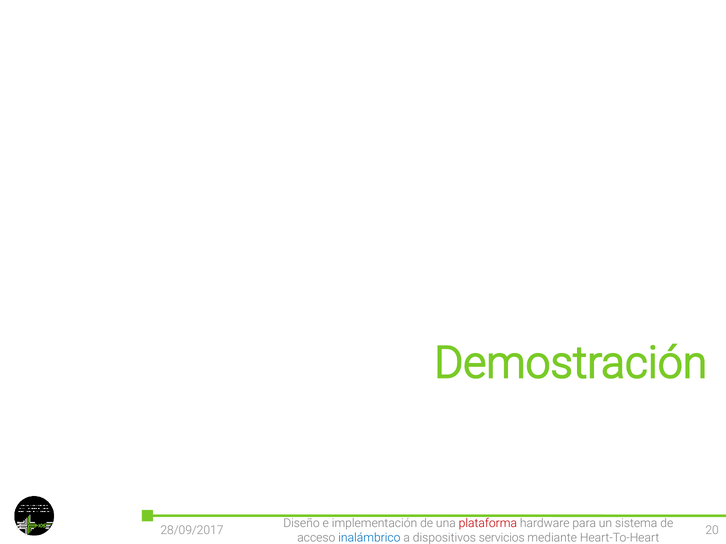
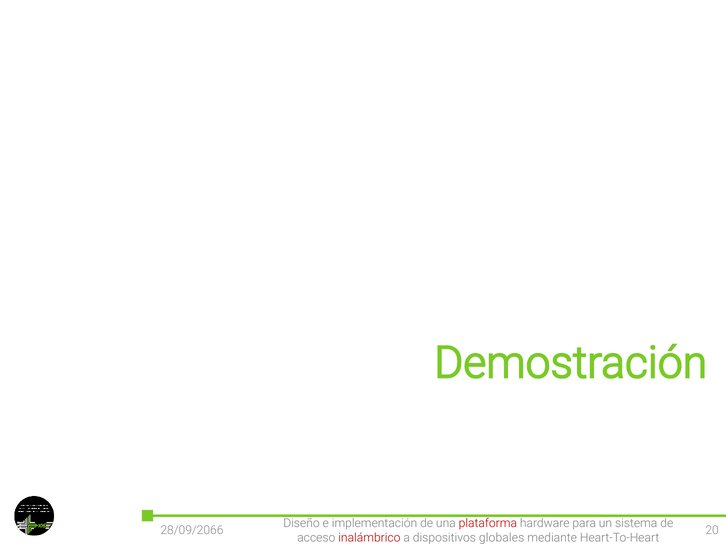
28/09/2017: 28/09/2017 -> 28/09/2066
inalámbrico colour: blue -> red
servicios: servicios -> globales
